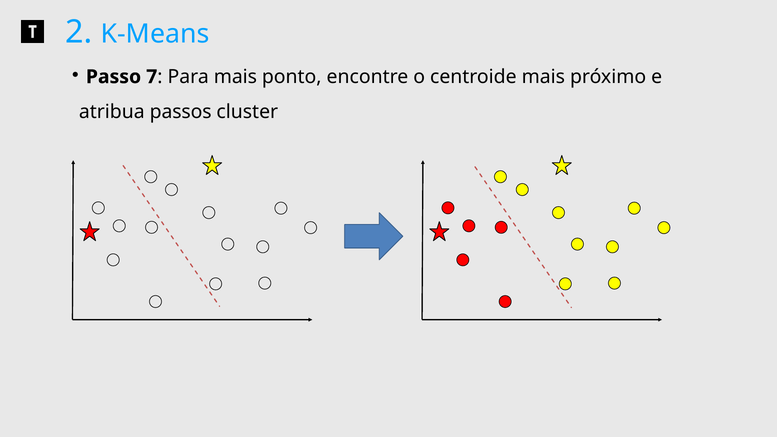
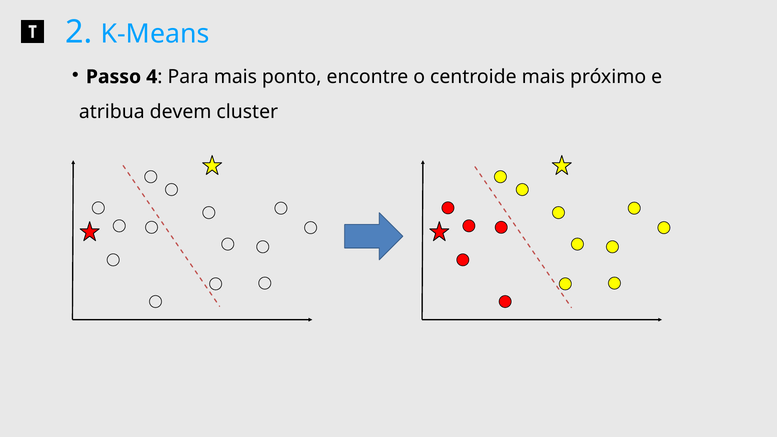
7: 7 -> 4
passos: passos -> devem
